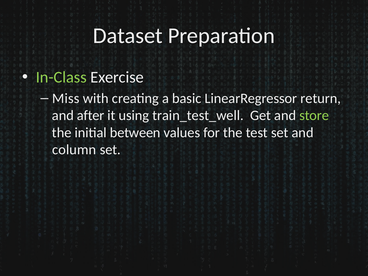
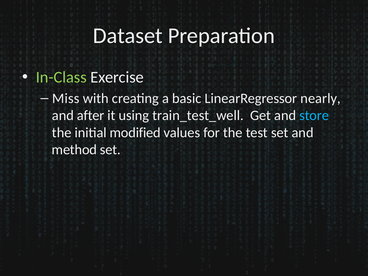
return: return -> nearly
store colour: light green -> light blue
between: between -> modified
column: column -> method
